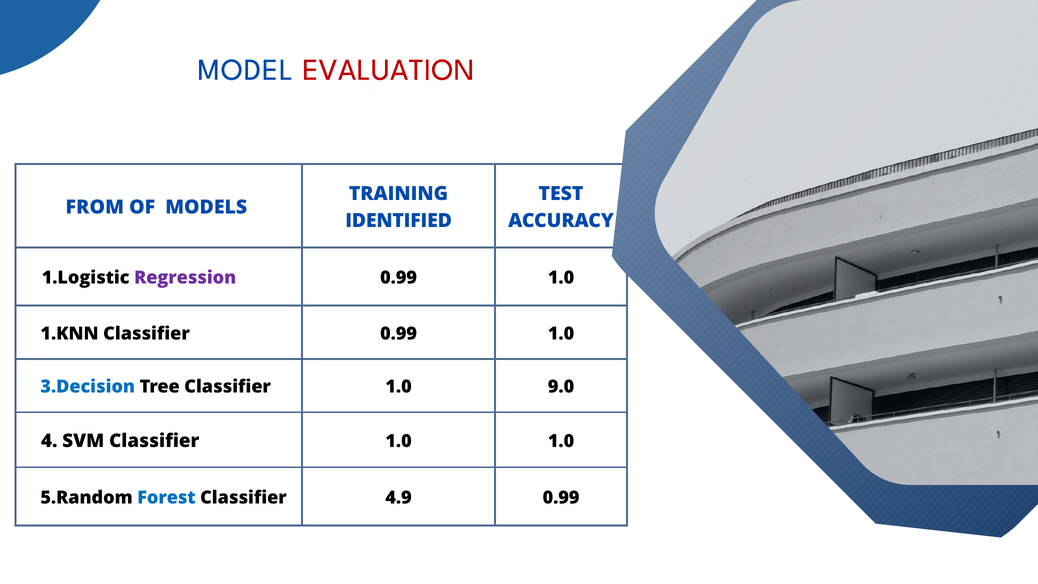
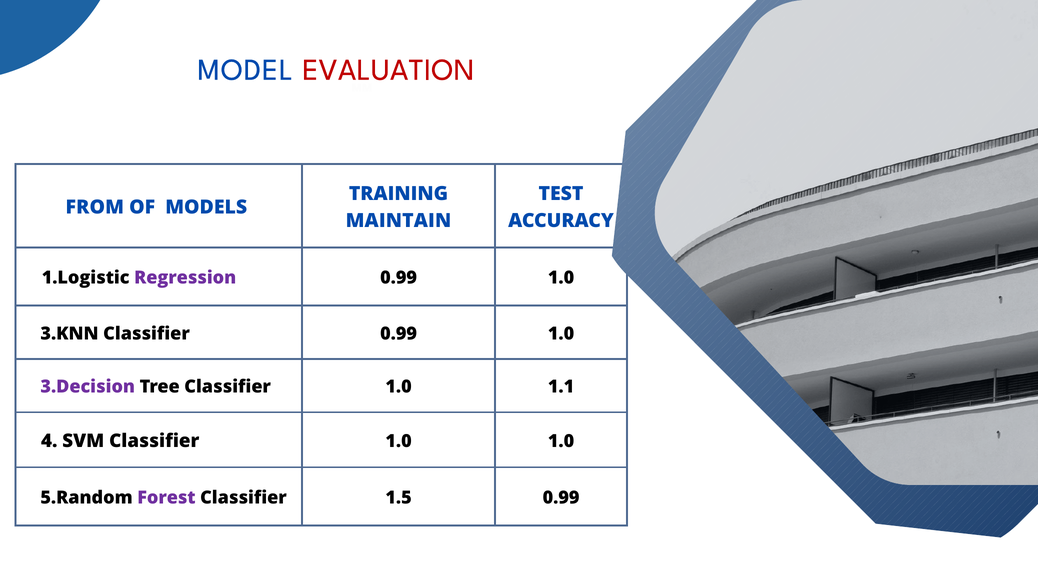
IDENTIFIED: IDENTIFIED -> MAINTAIN
1.KNN: 1.KNN -> 3.KNN
3.Decision colour: blue -> purple
9.0: 9.0 -> 1.1
Forest colour: blue -> purple
4.9: 4.9 -> 1.5
